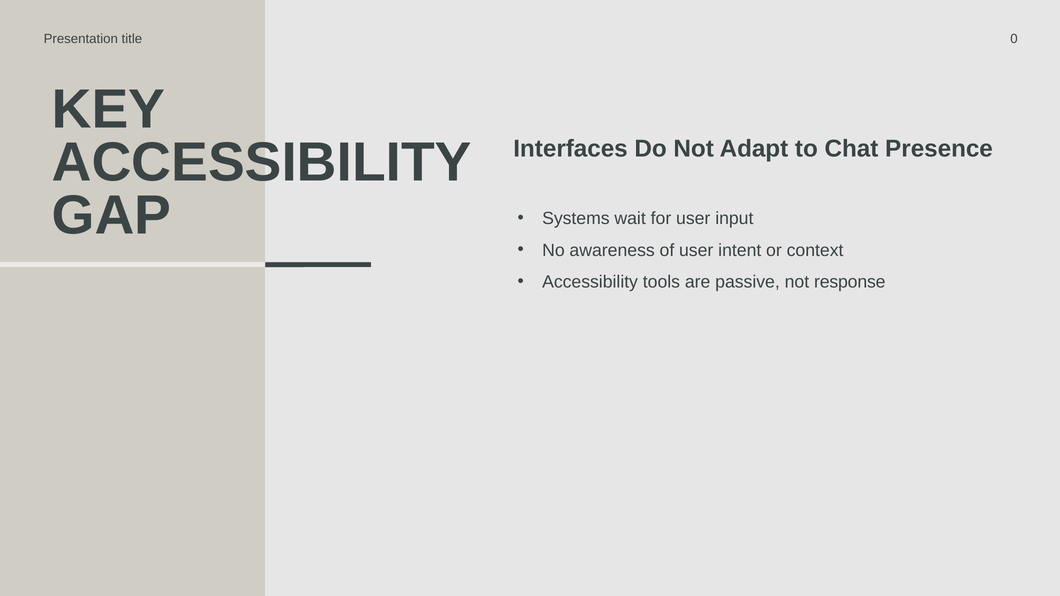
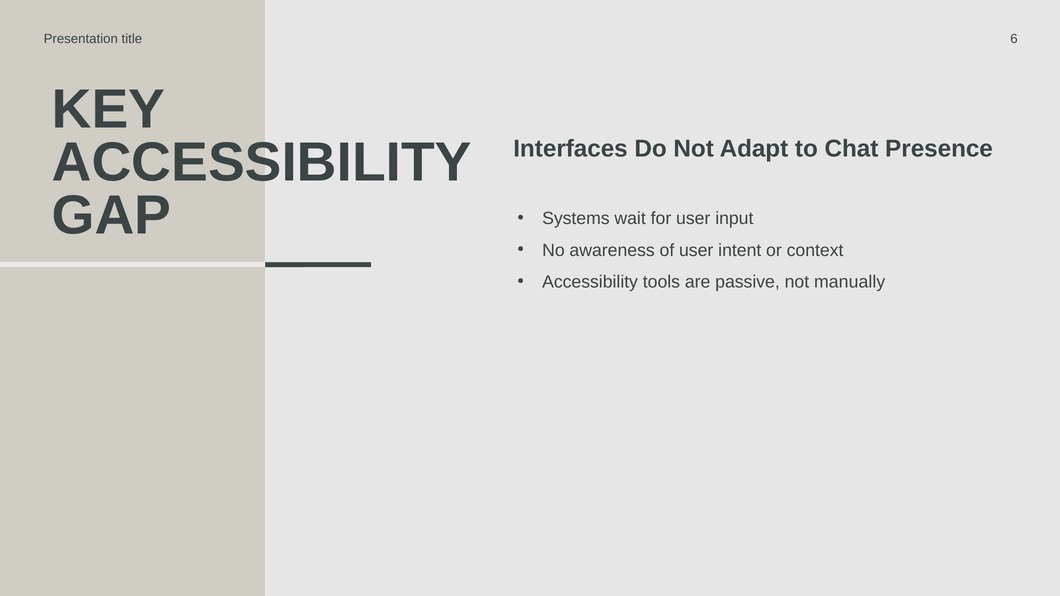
0: 0 -> 6
response: response -> manually
